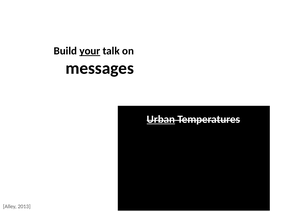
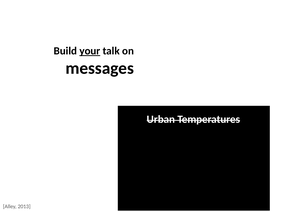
Urban underline: present -> none
